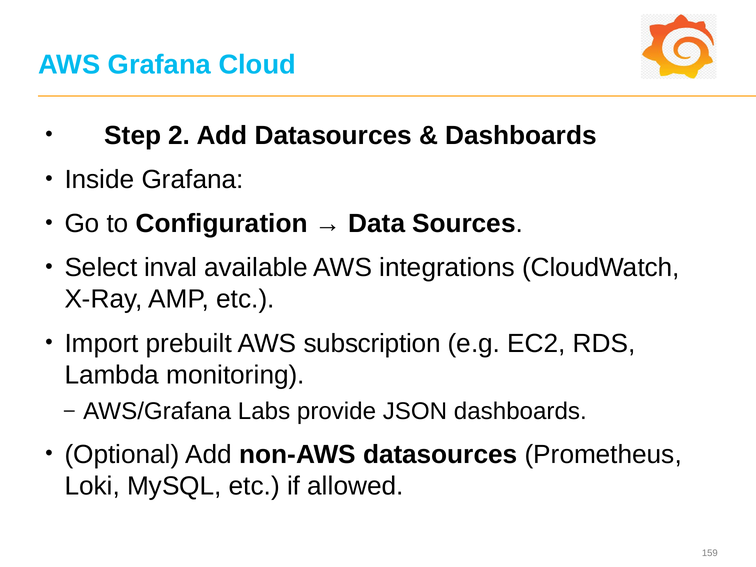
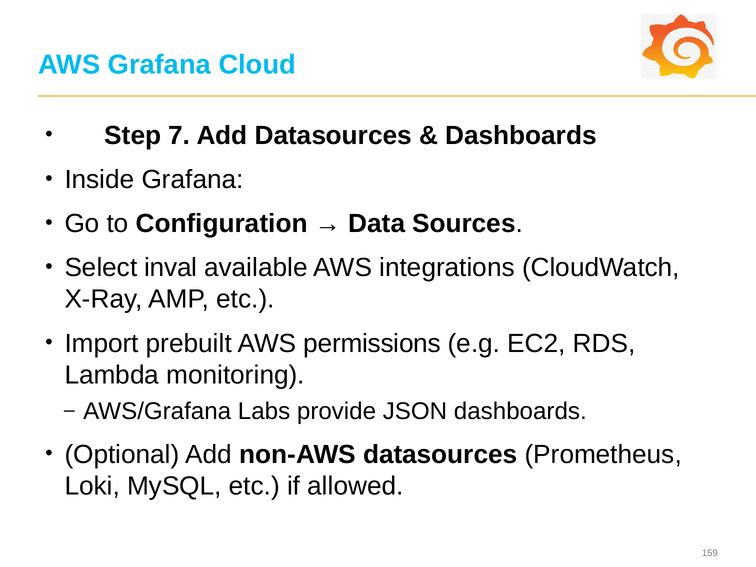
2: 2 -> 7
subscription: subscription -> permissions
